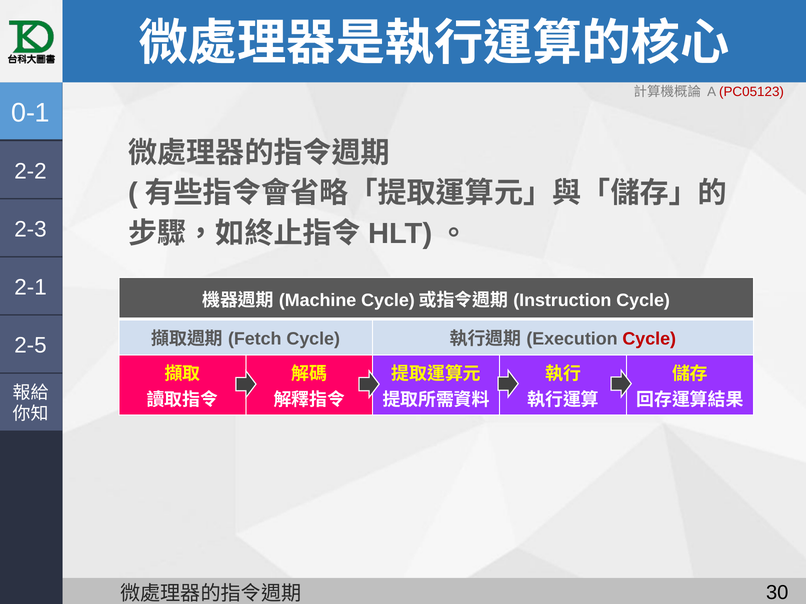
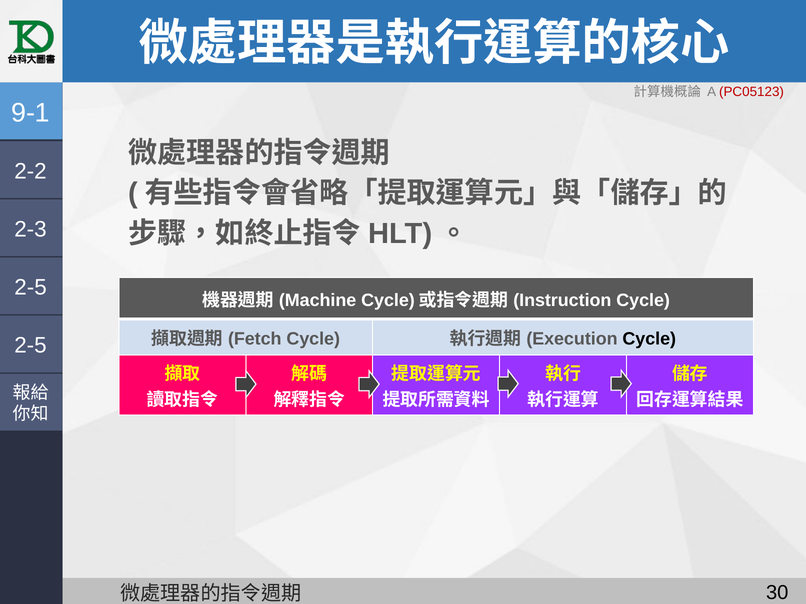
0-1: 0-1 -> 9-1
2-1 at (31, 288): 2-1 -> 2-5
Cycle at (649, 339) colour: red -> black
